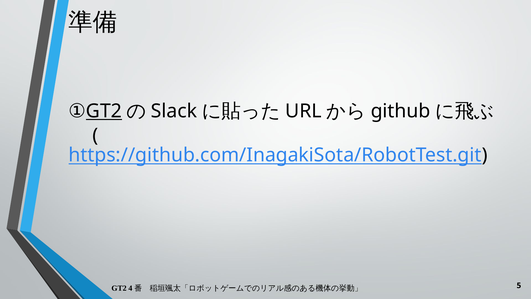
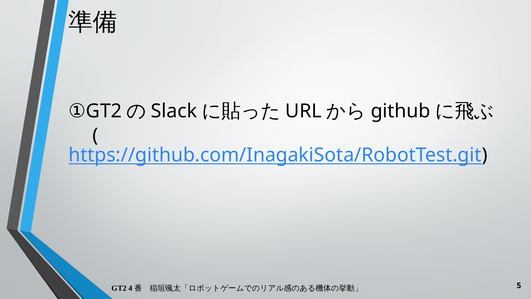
GT2 at (104, 111) underline: present -> none
